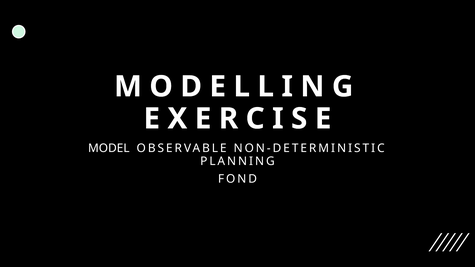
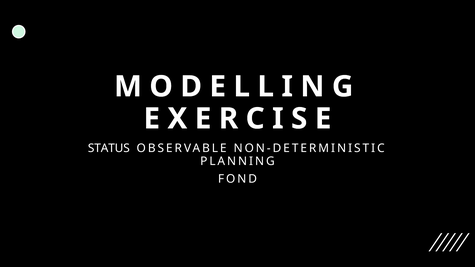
MODEL: MODEL -> STATUS
